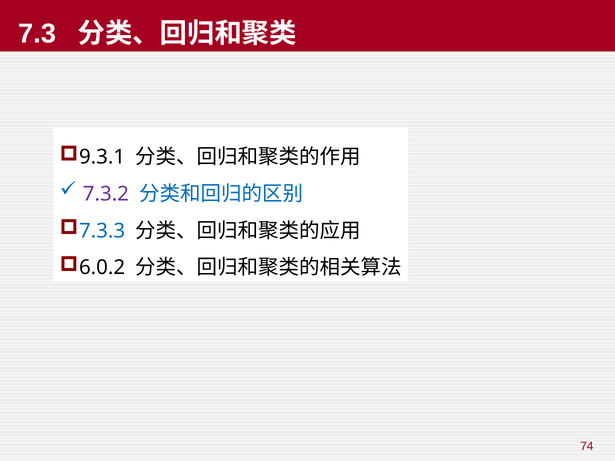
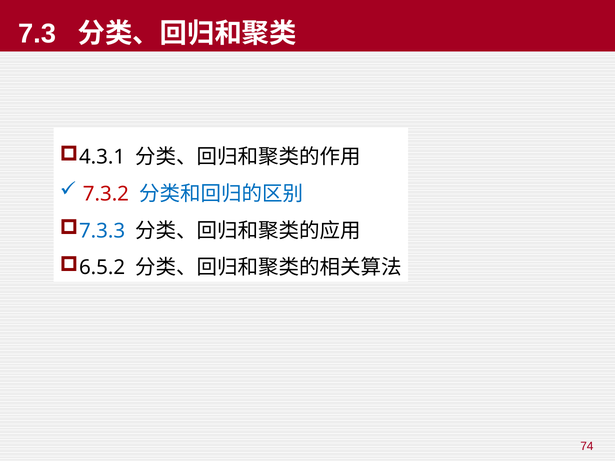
9.3.1: 9.3.1 -> 4.3.1
7.3.2 colour: purple -> red
6.0.2: 6.0.2 -> 6.5.2
